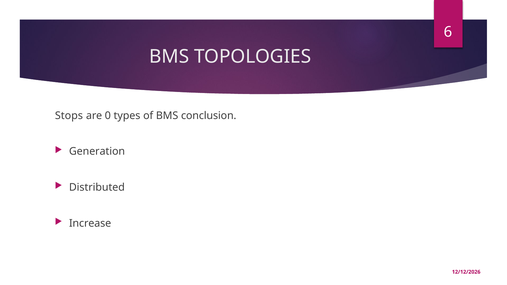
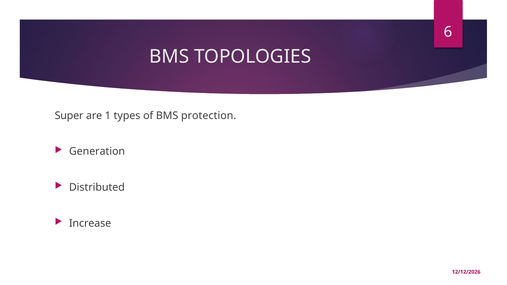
Stops: Stops -> Super
0: 0 -> 1
conclusion: conclusion -> protection
